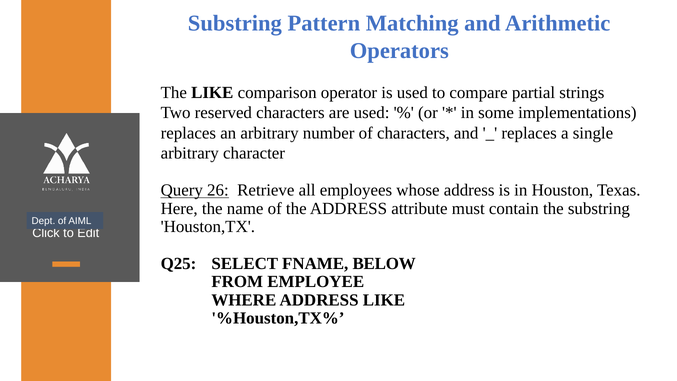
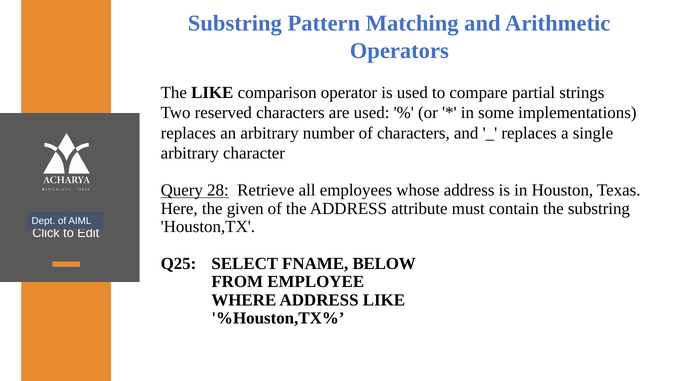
26: 26 -> 28
name: name -> given
